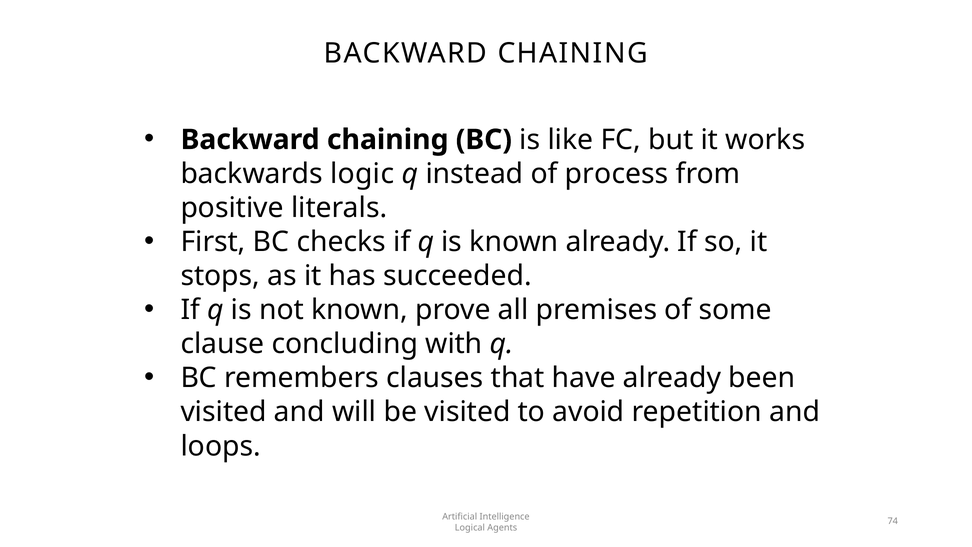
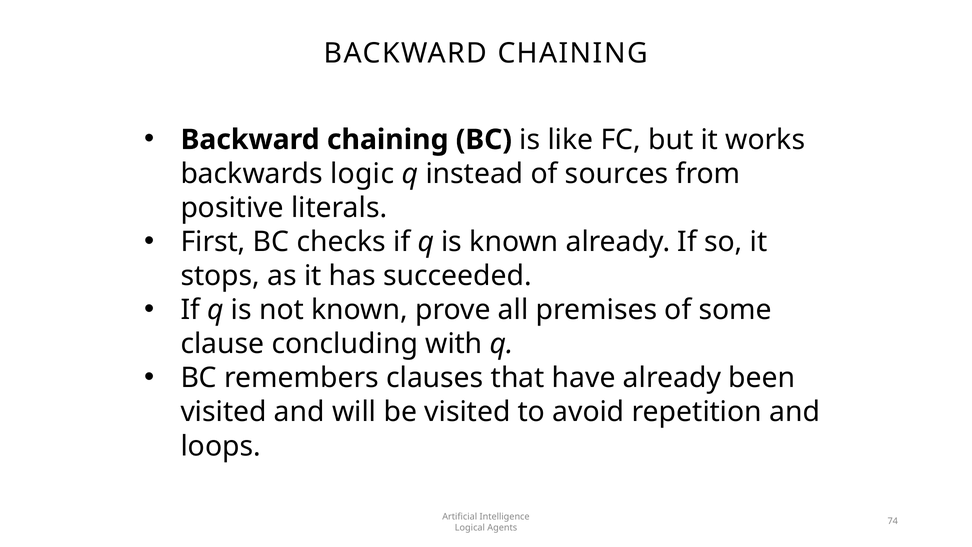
process: process -> sources
